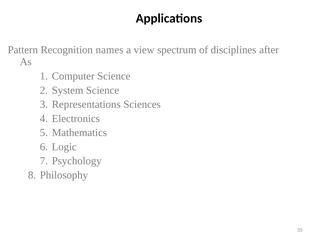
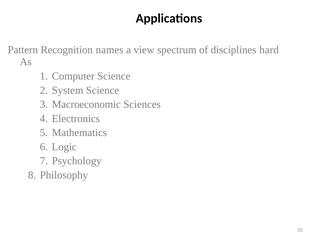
after: after -> hard
Representations: Representations -> Macroeconomic
